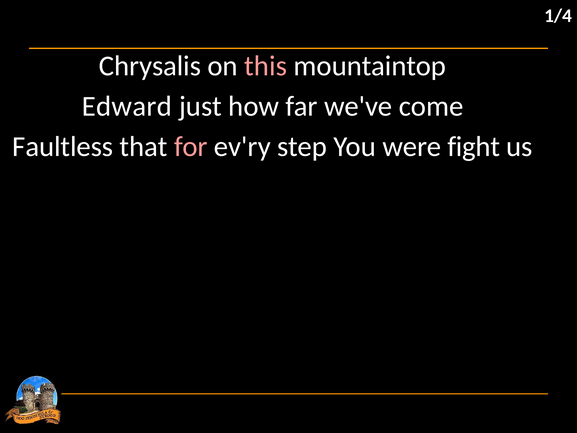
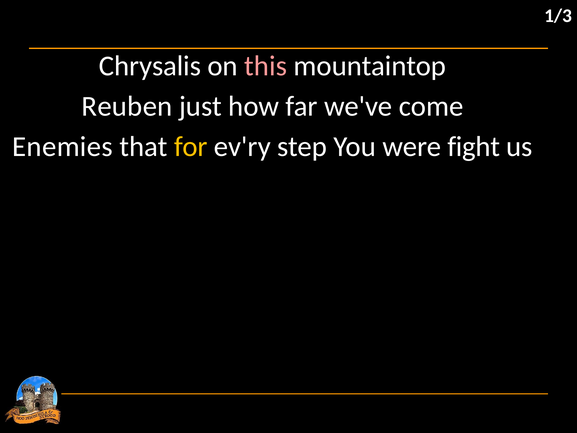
1/4: 1/4 -> 1/3
Edward: Edward -> Reuben
Faultless: Faultless -> Enemies
for colour: pink -> yellow
